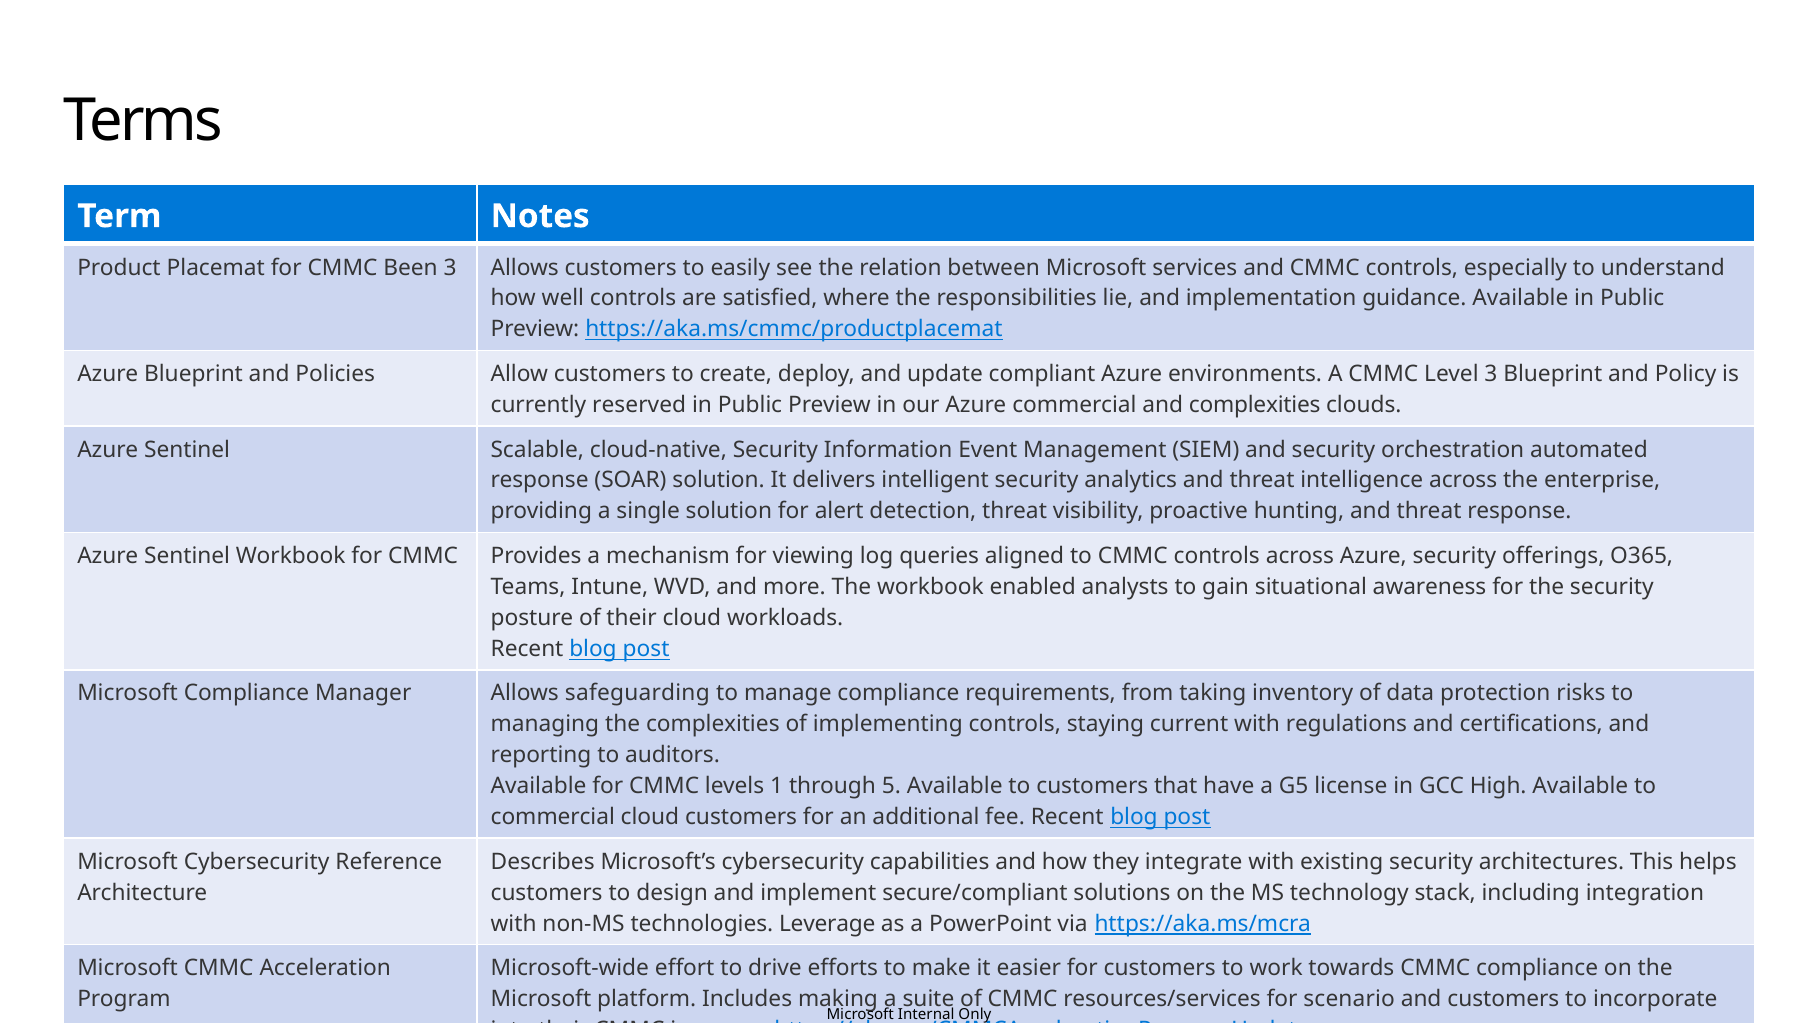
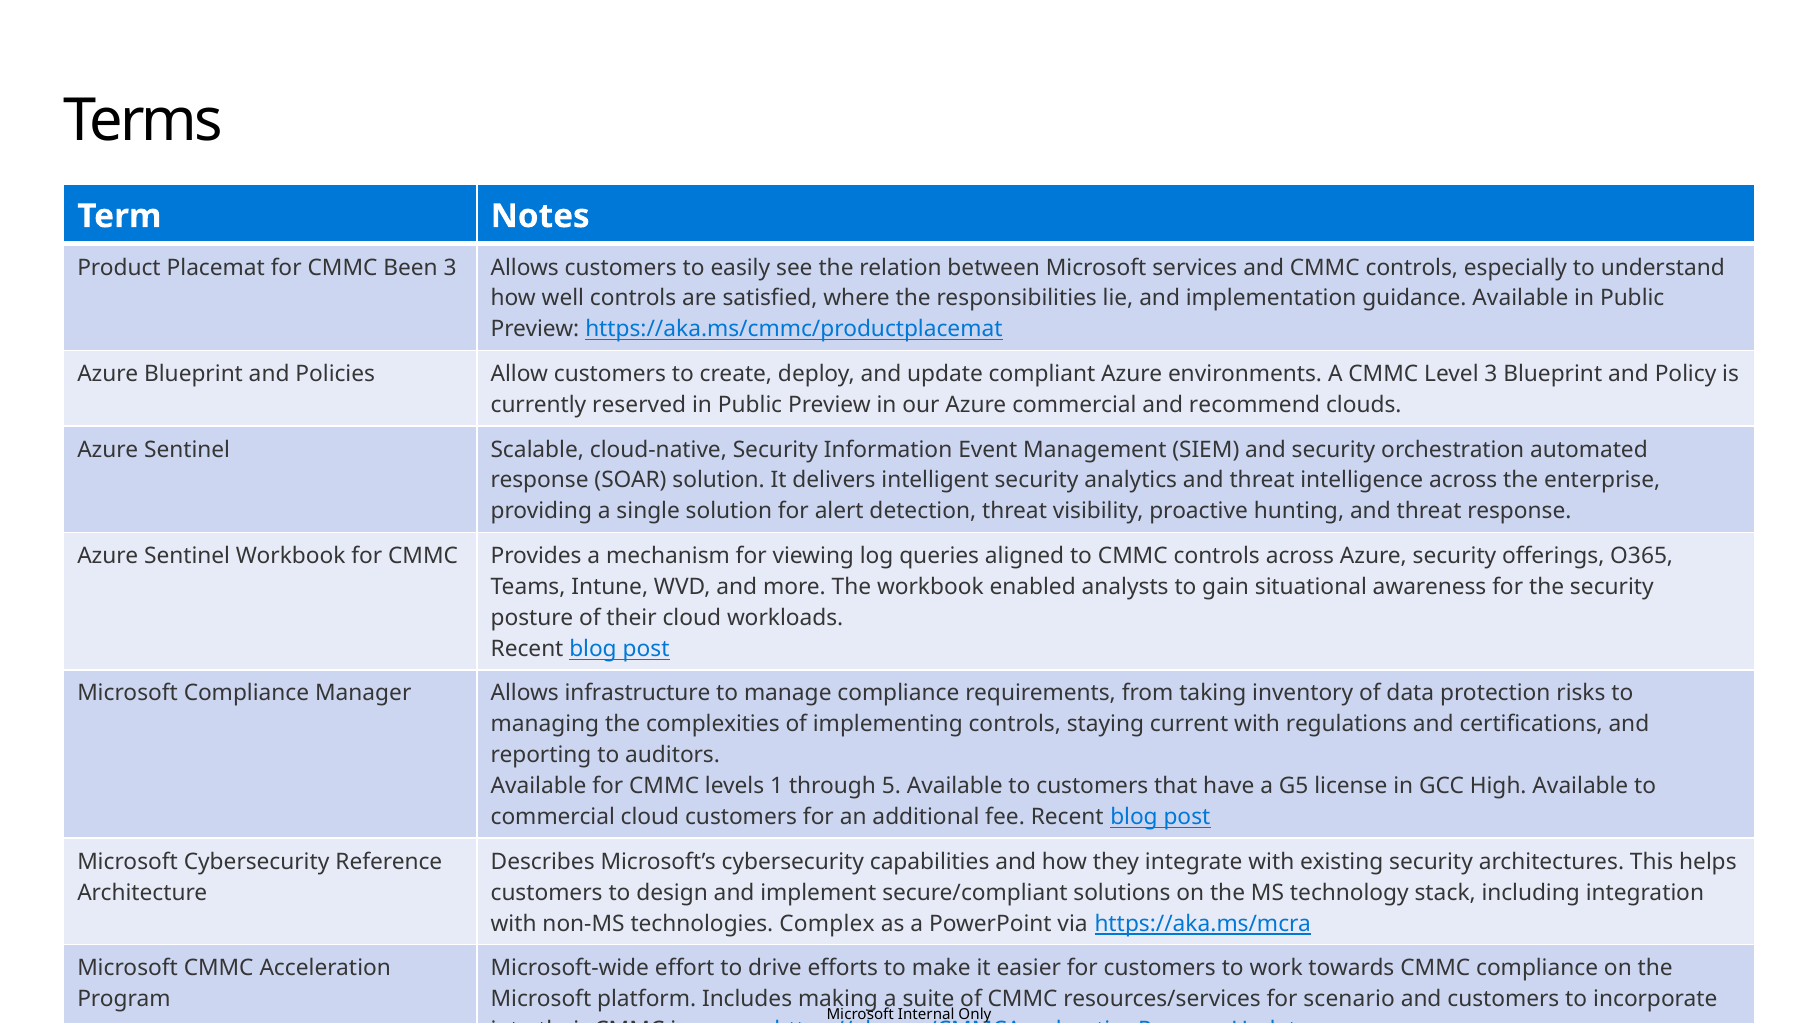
and complexities: complexities -> recommend
safeguarding: safeguarding -> infrastructure
Leverage: Leverage -> Complex
